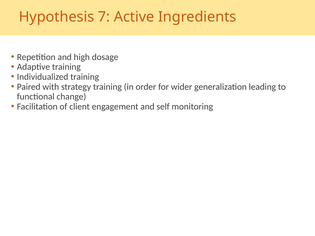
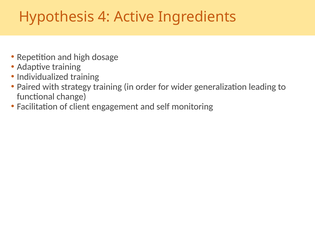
7: 7 -> 4
